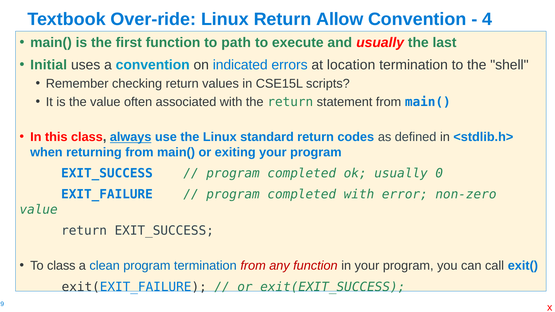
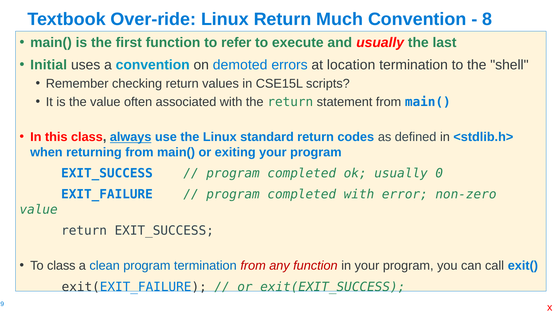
Allow: Allow -> Much
4: 4 -> 8
path: path -> refer
indicated: indicated -> demoted
